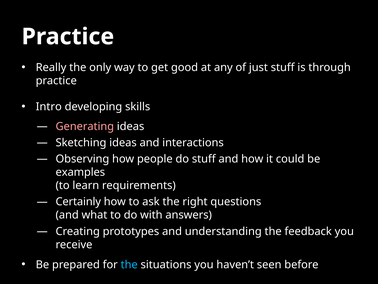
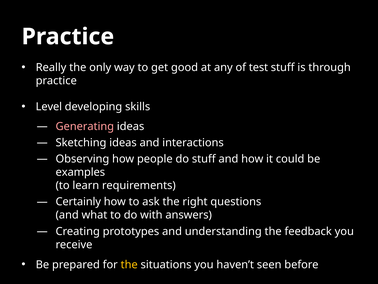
just: just -> test
Intro: Intro -> Level
the at (129, 264) colour: light blue -> yellow
